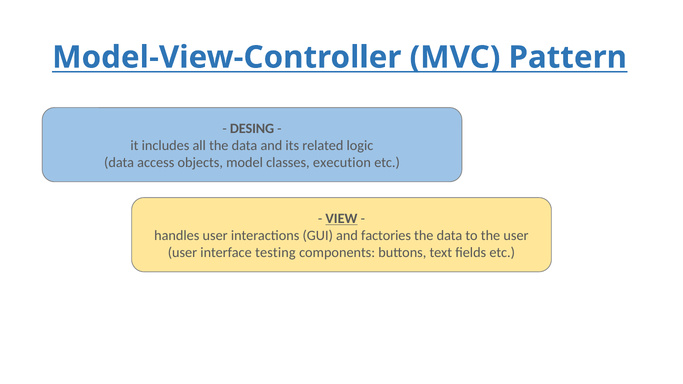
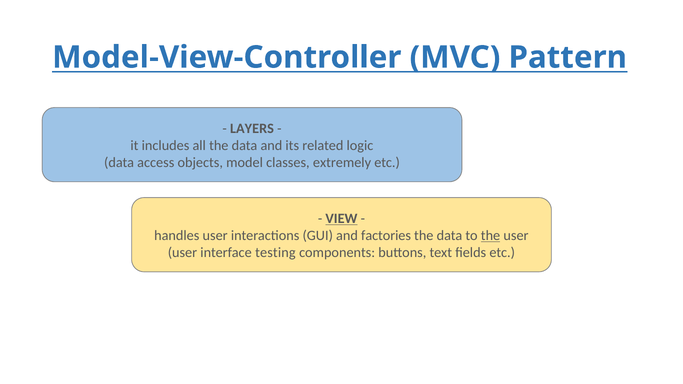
DESING: DESING -> LAYERS
execution: execution -> extremely
the at (491, 236) underline: none -> present
